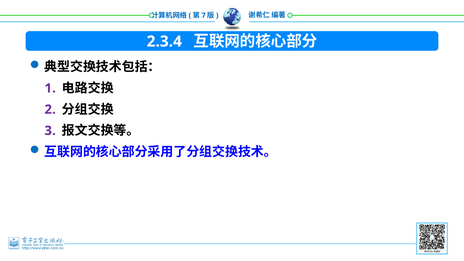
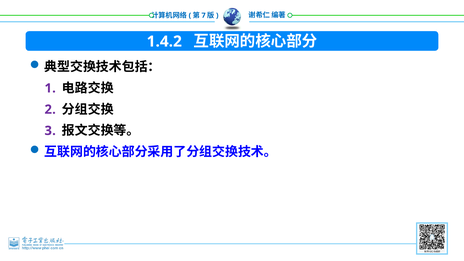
2.3.4: 2.3.4 -> 1.4.2
